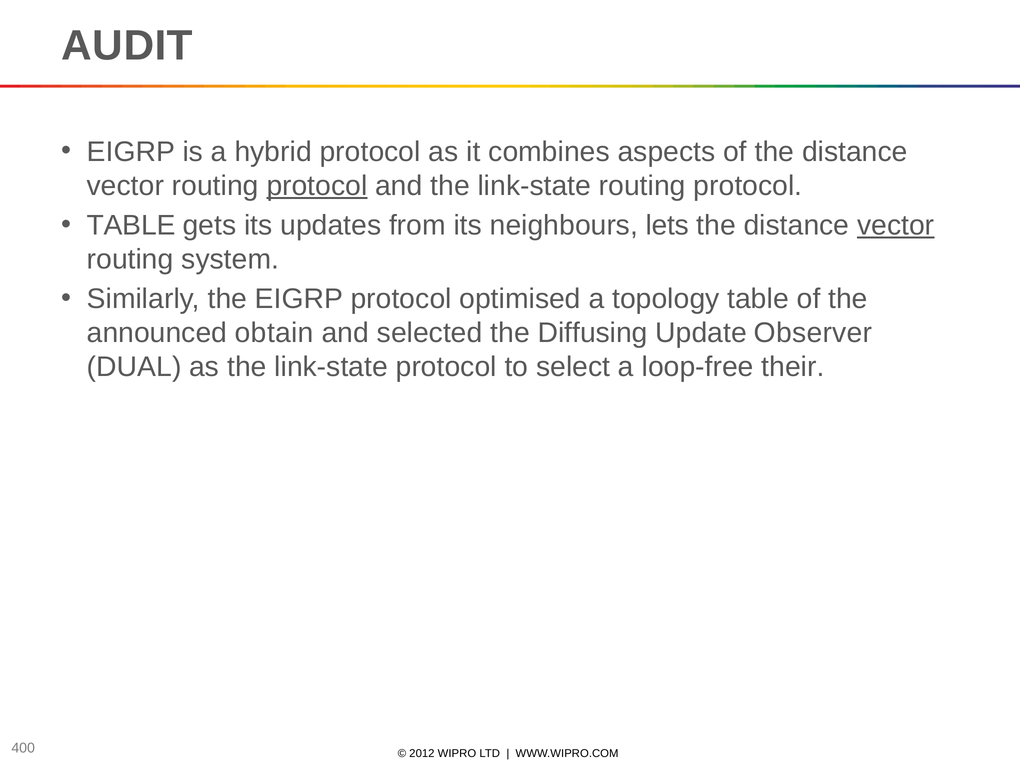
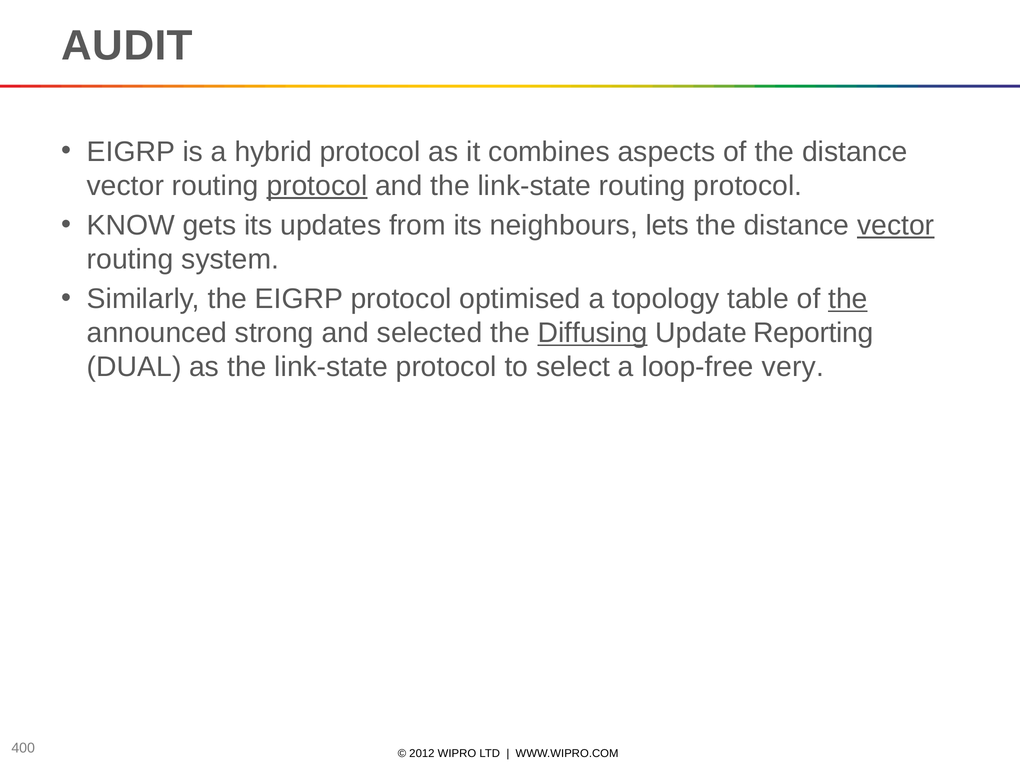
TABLE at (131, 225): TABLE -> KNOW
the at (848, 299) underline: none -> present
obtain: obtain -> strong
Diffusing underline: none -> present
Observer: Observer -> Reporting
their: their -> very
